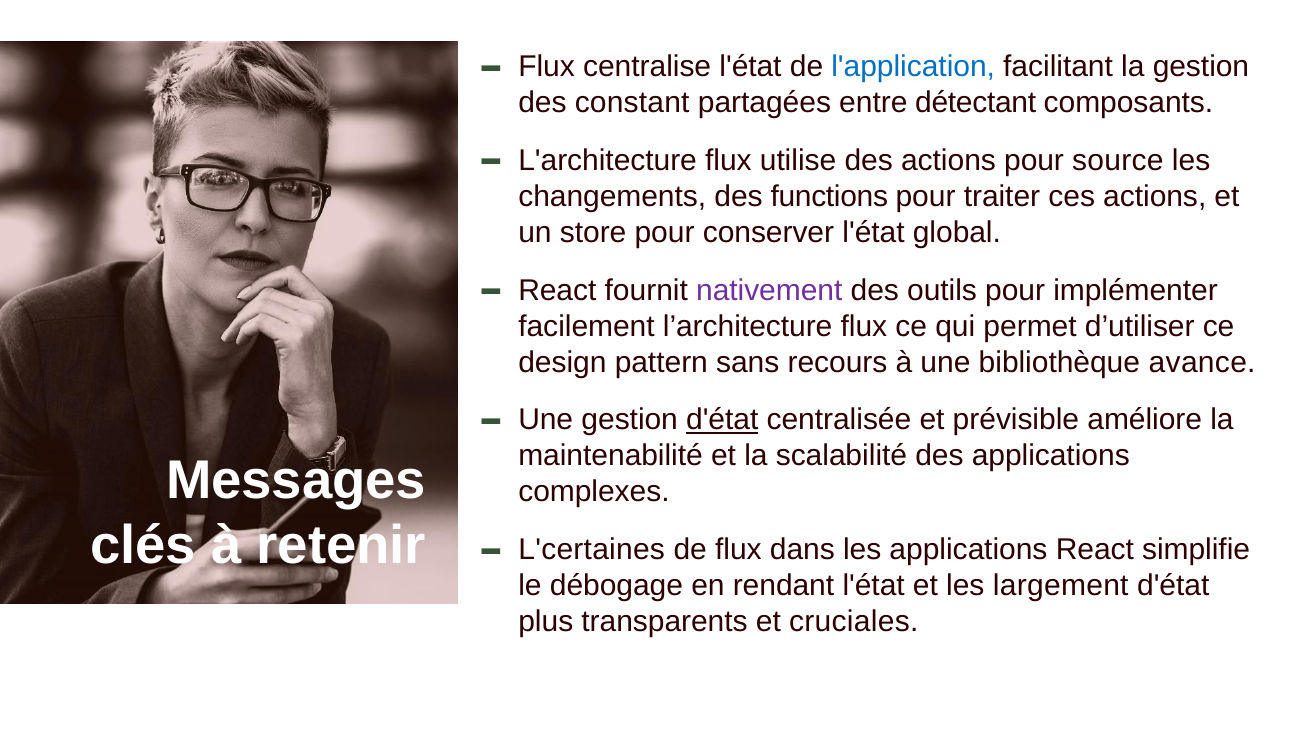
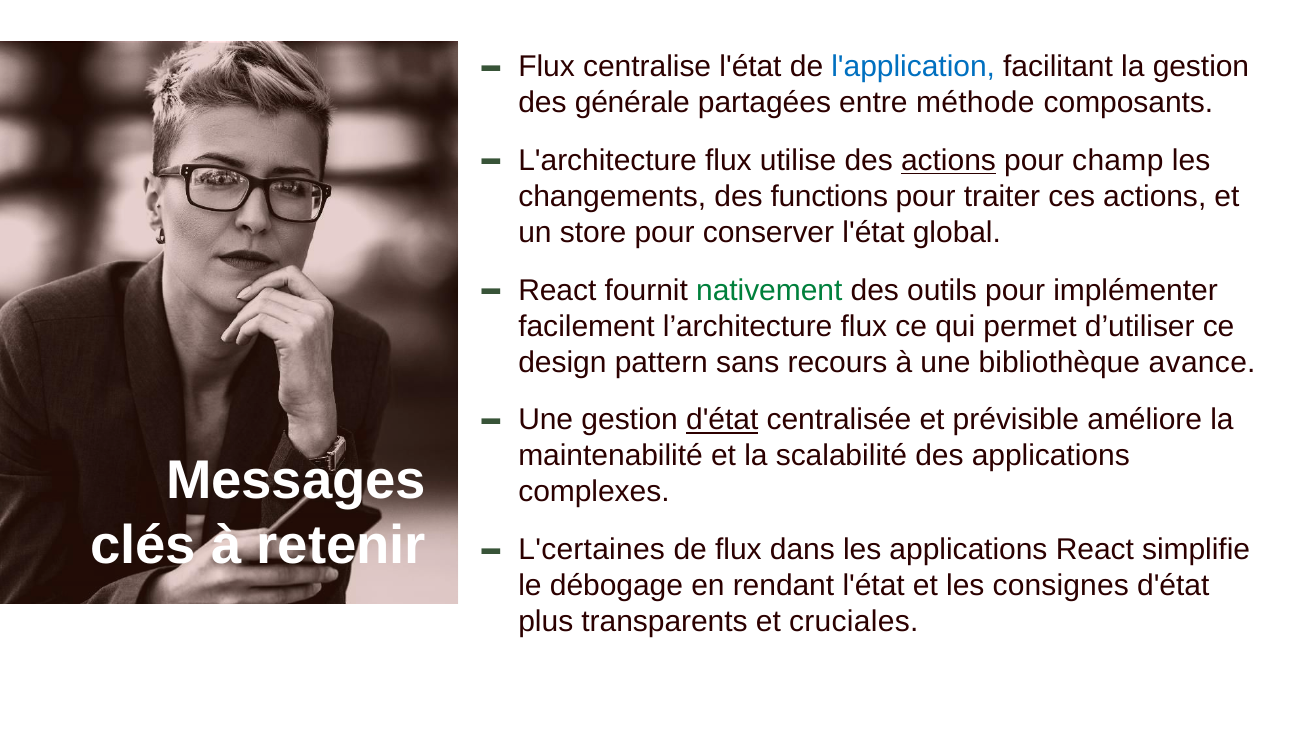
constant: constant -> générale
détectant: détectant -> méthode
actions at (948, 161) underline: none -> present
source: source -> champ
nativement colour: purple -> green
largement: largement -> consignes
